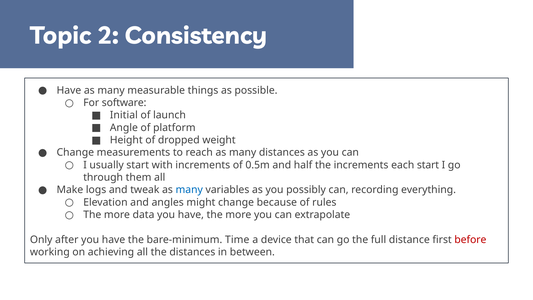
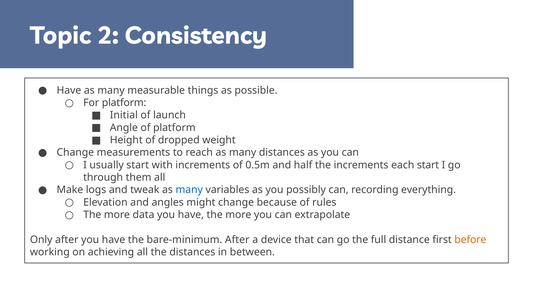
For software: software -> platform
bare-minimum Time: Time -> After
before colour: red -> orange
